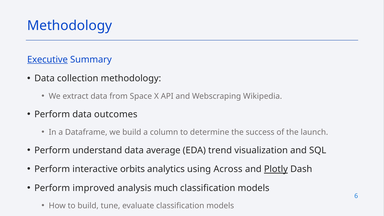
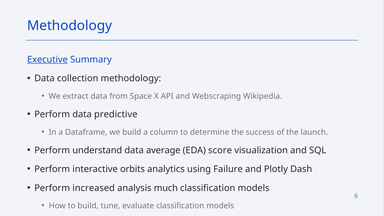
outcomes: outcomes -> predictive
trend: trend -> score
Across: Across -> Failure
Plotly underline: present -> none
improved: improved -> increased
